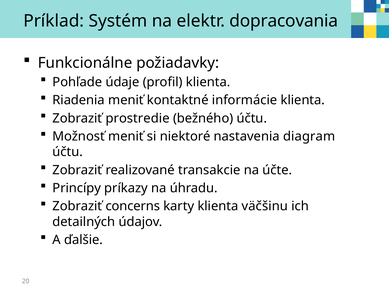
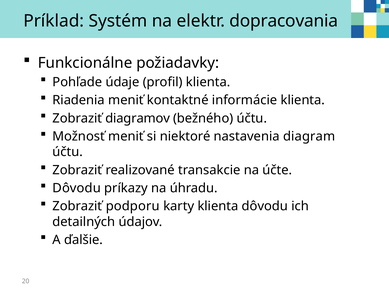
prostredie: prostredie -> diagramov
Princípy at (77, 189): Princípy -> Dôvodu
concerns: concerns -> podporu
klienta väčšinu: väčšinu -> dôvodu
